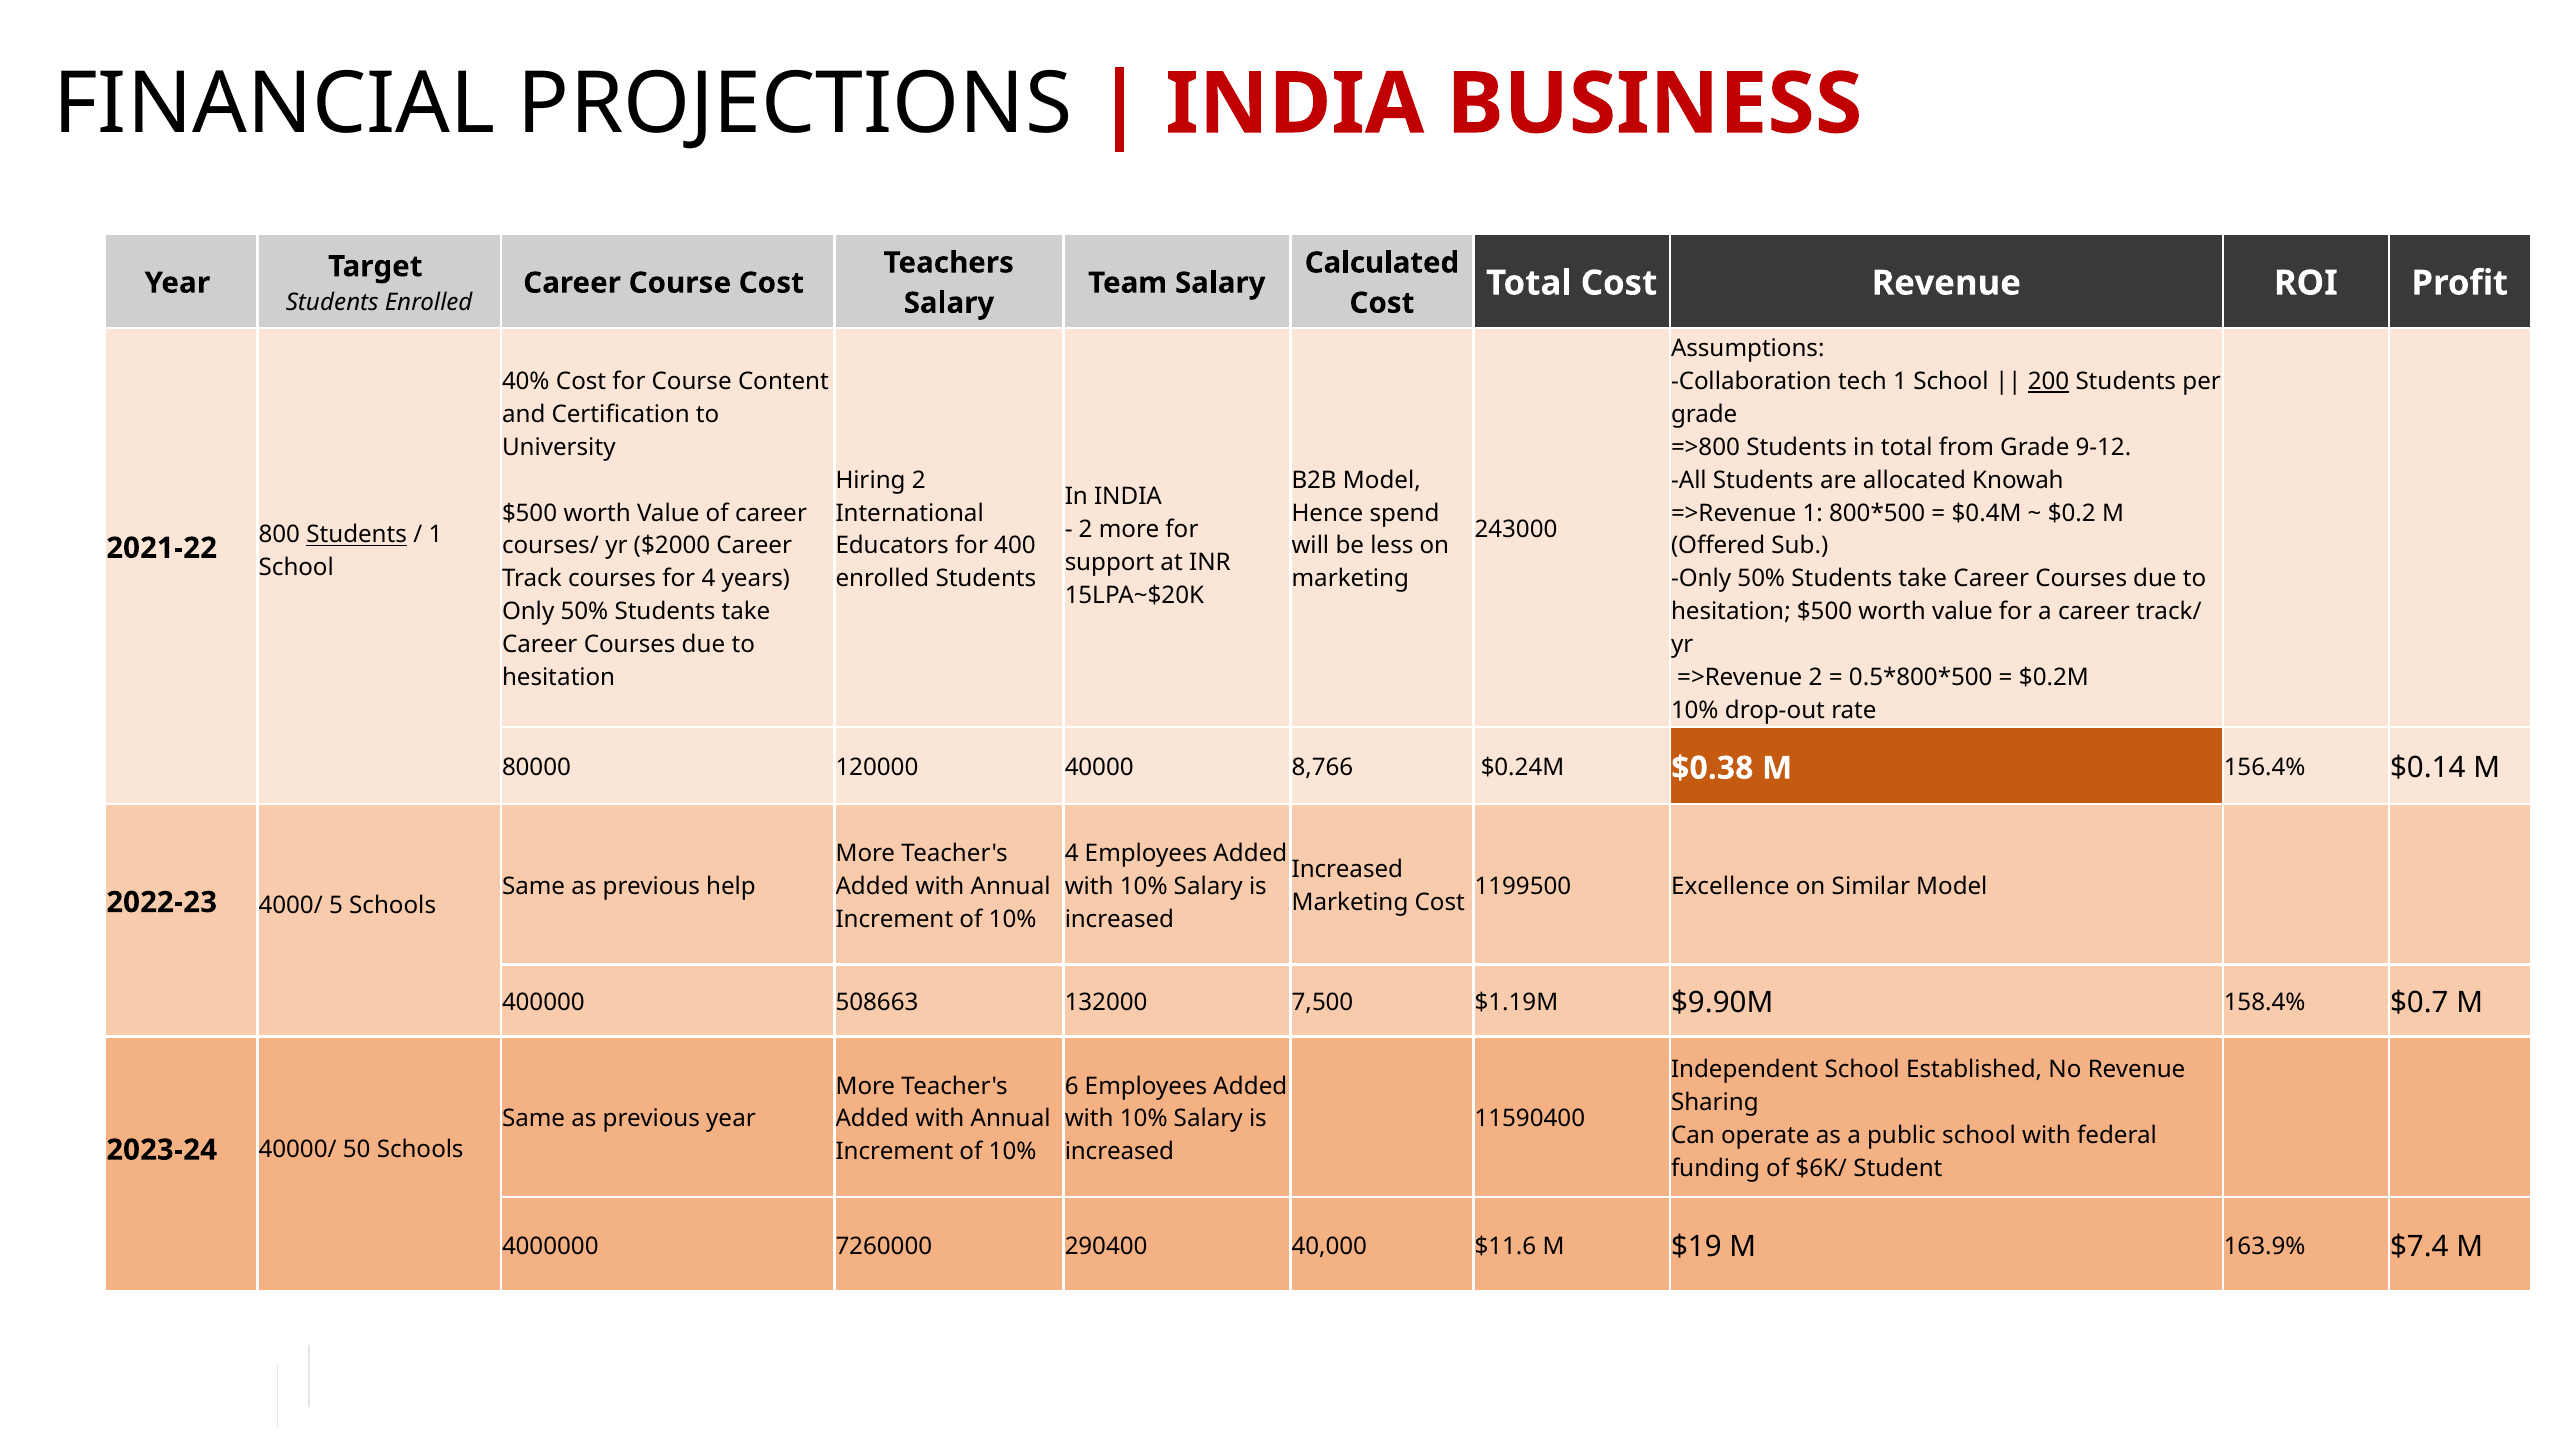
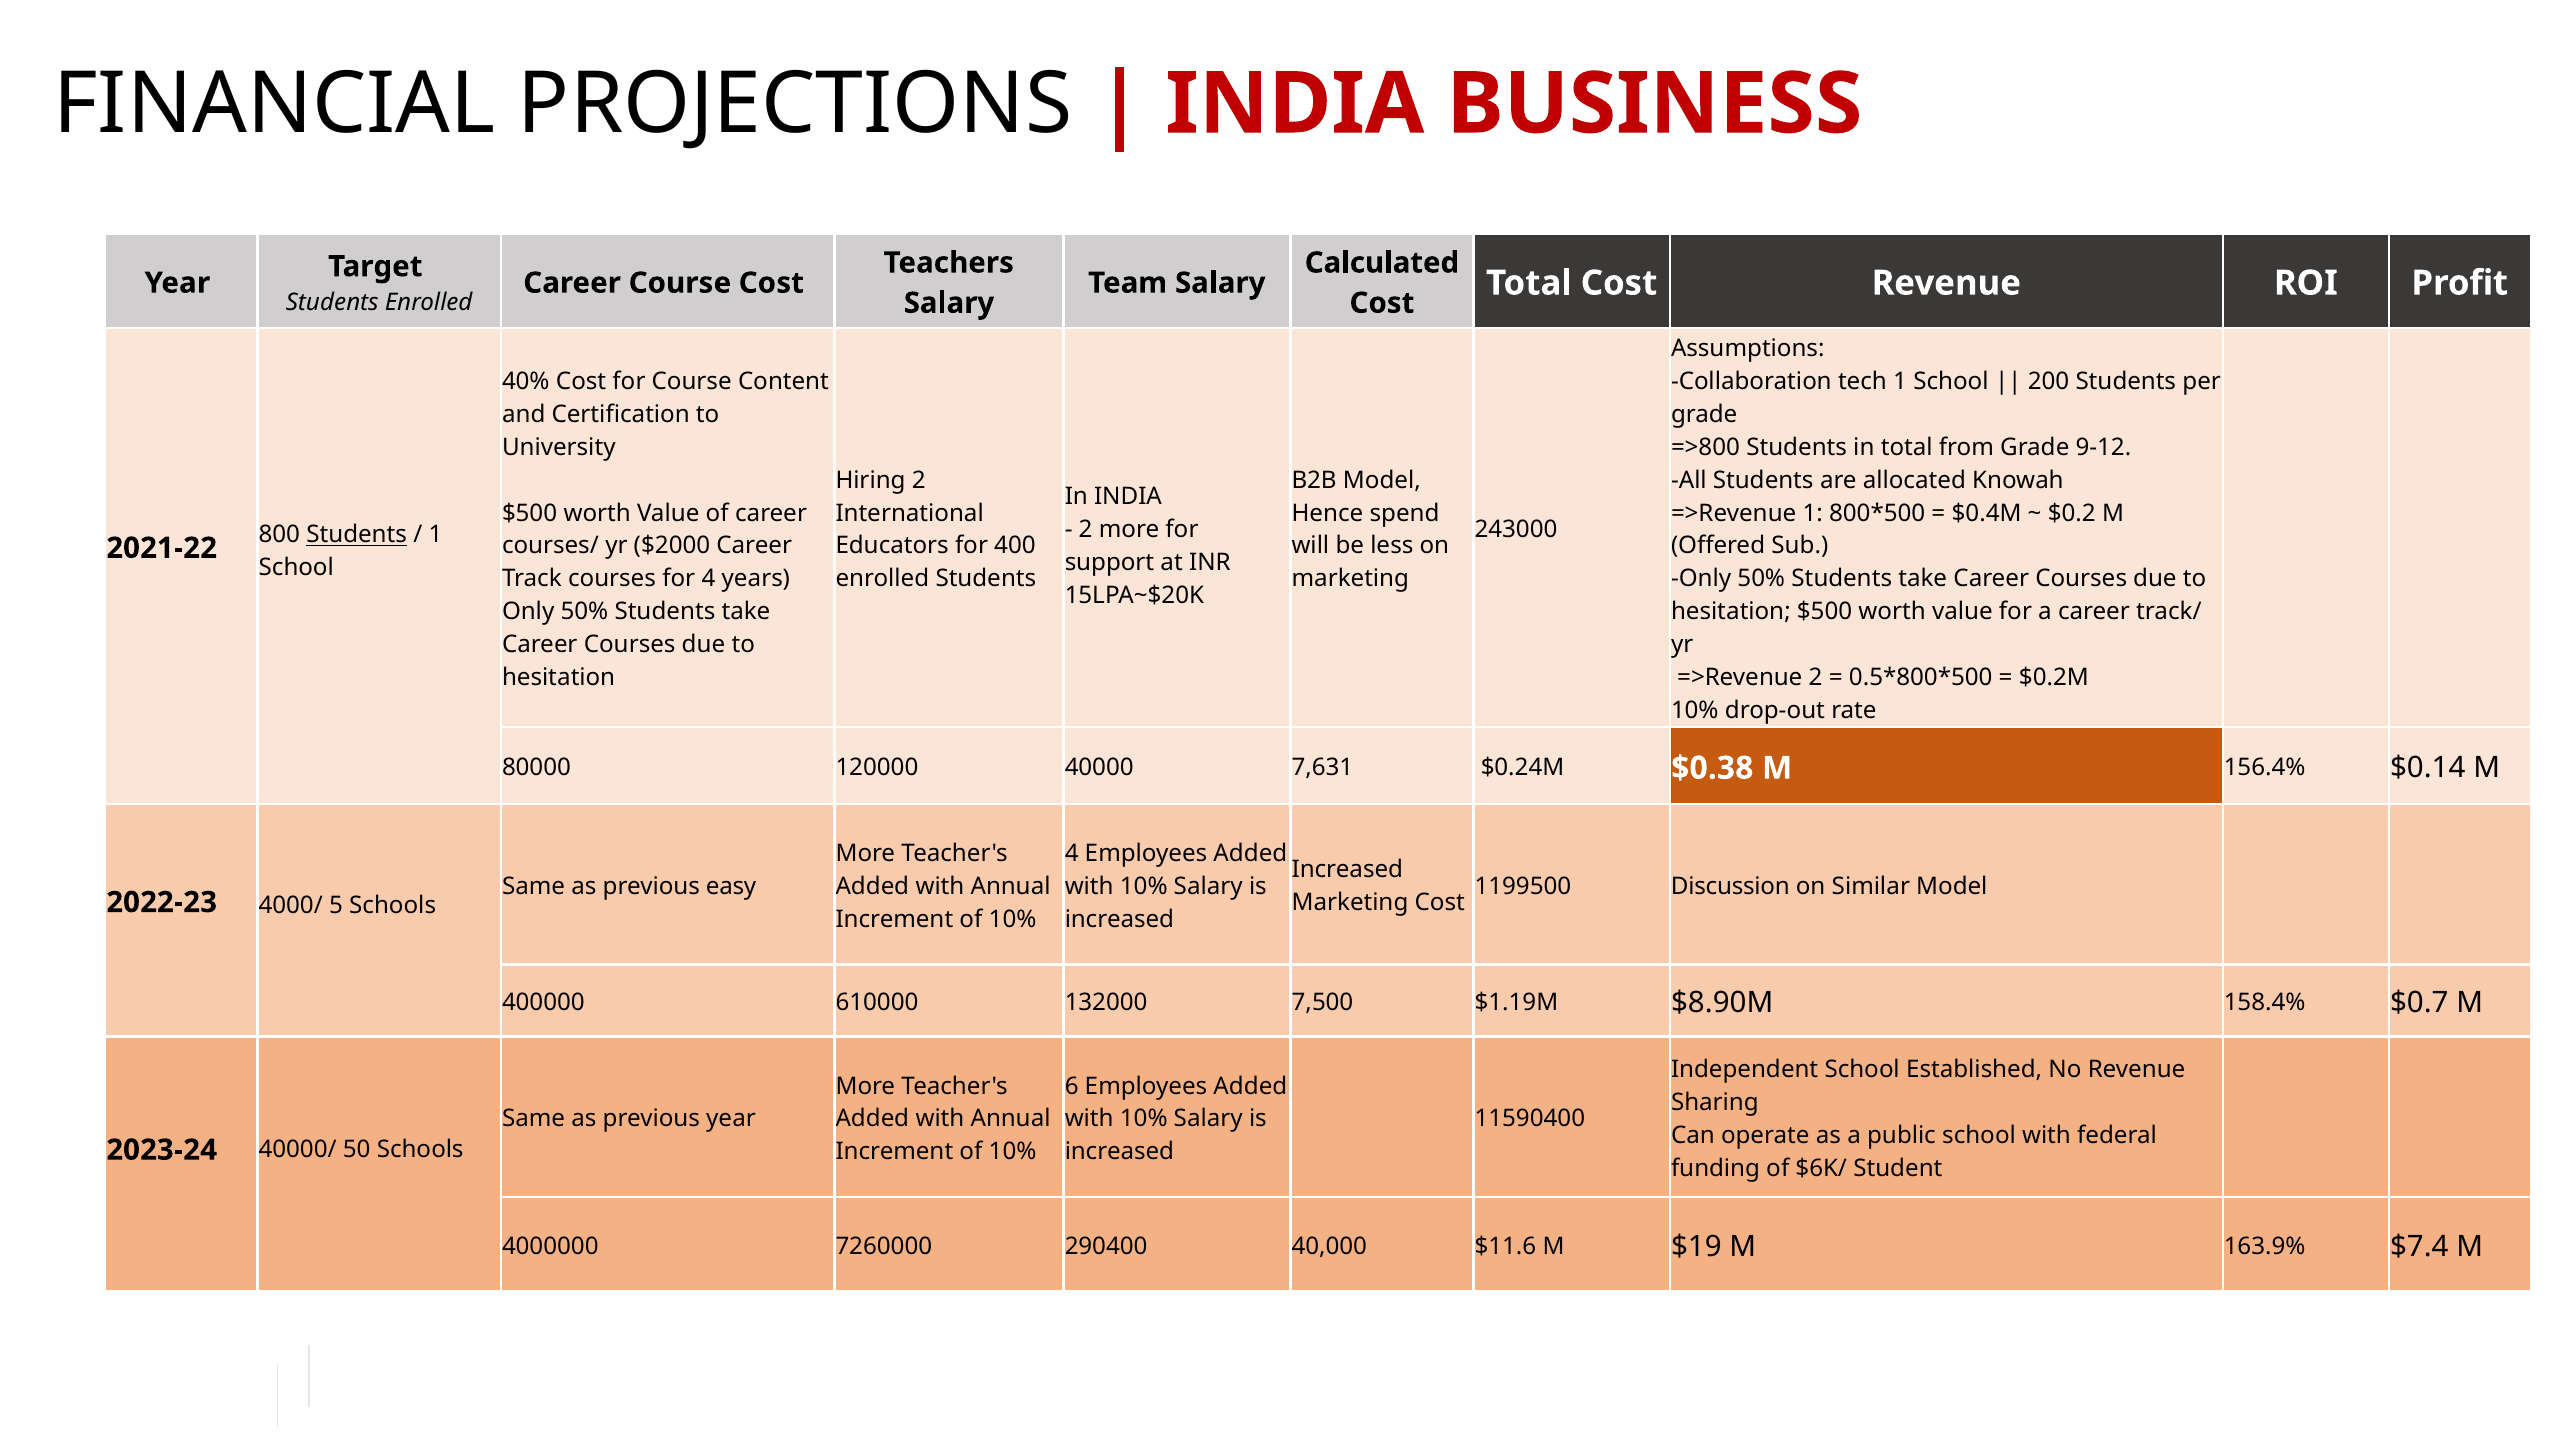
200 underline: present -> none
8,766: 8,766 -> 7,631
help: help -> easy
Excellence: Excellence -> Discussion
508663: 508663 -> 610000
$9.90M: $9.90M -> $8.90M
